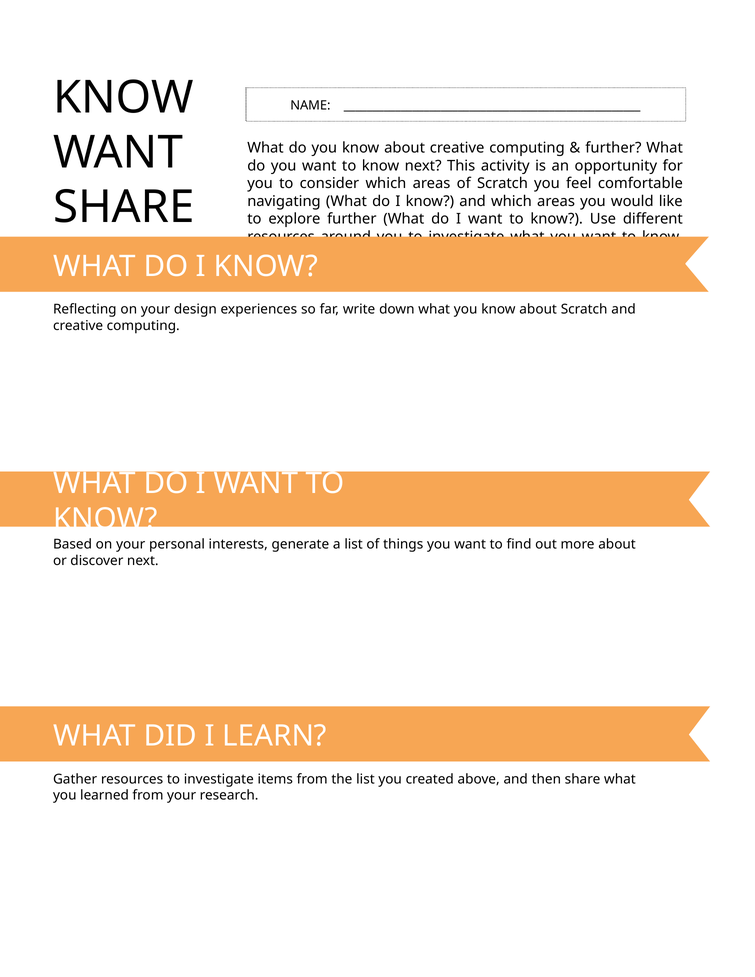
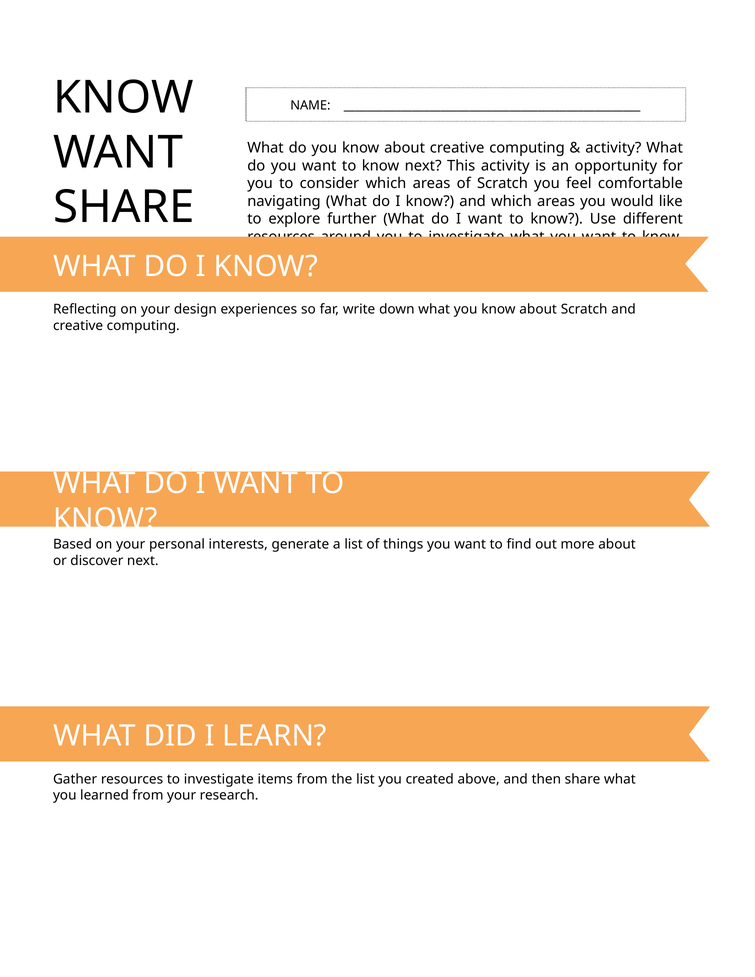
further at (613, 148): further -> activity
